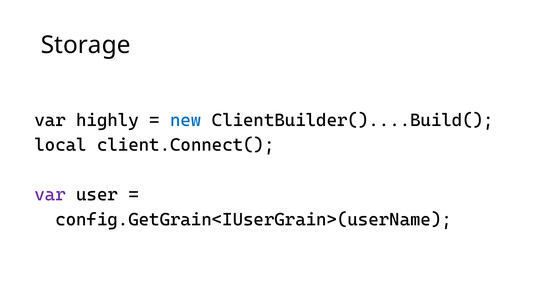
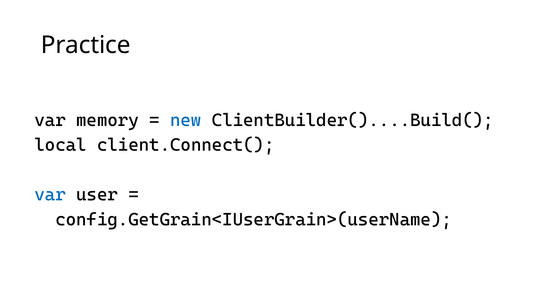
Storage: Storage -> Practice
highly: highly -> memory
var at (50, 194) colour: purple -> blue
